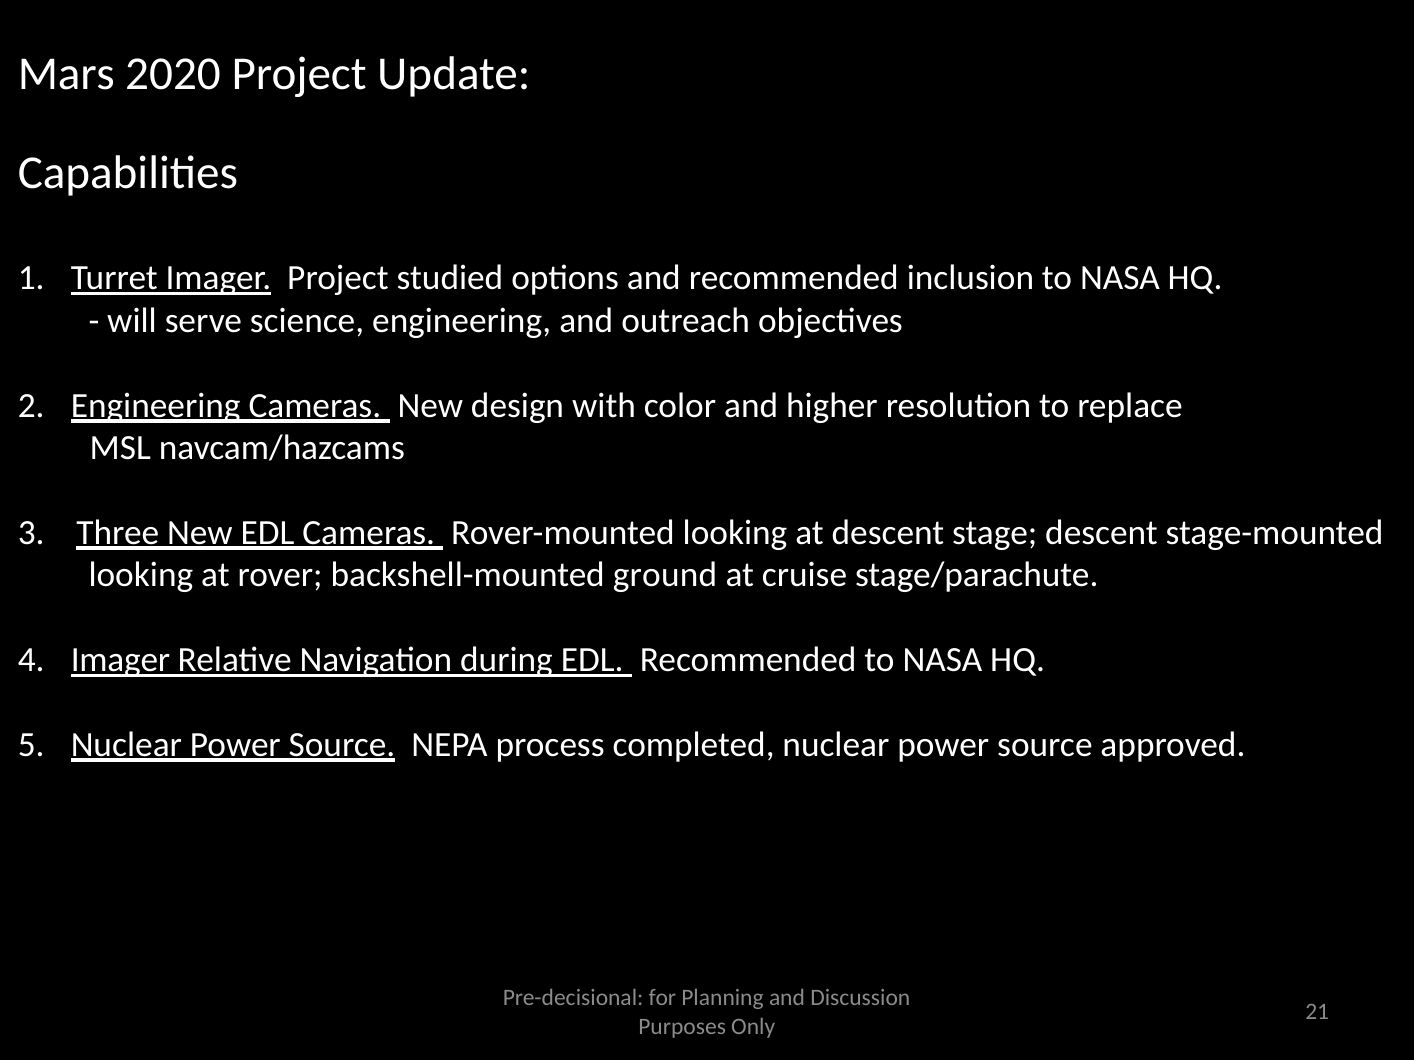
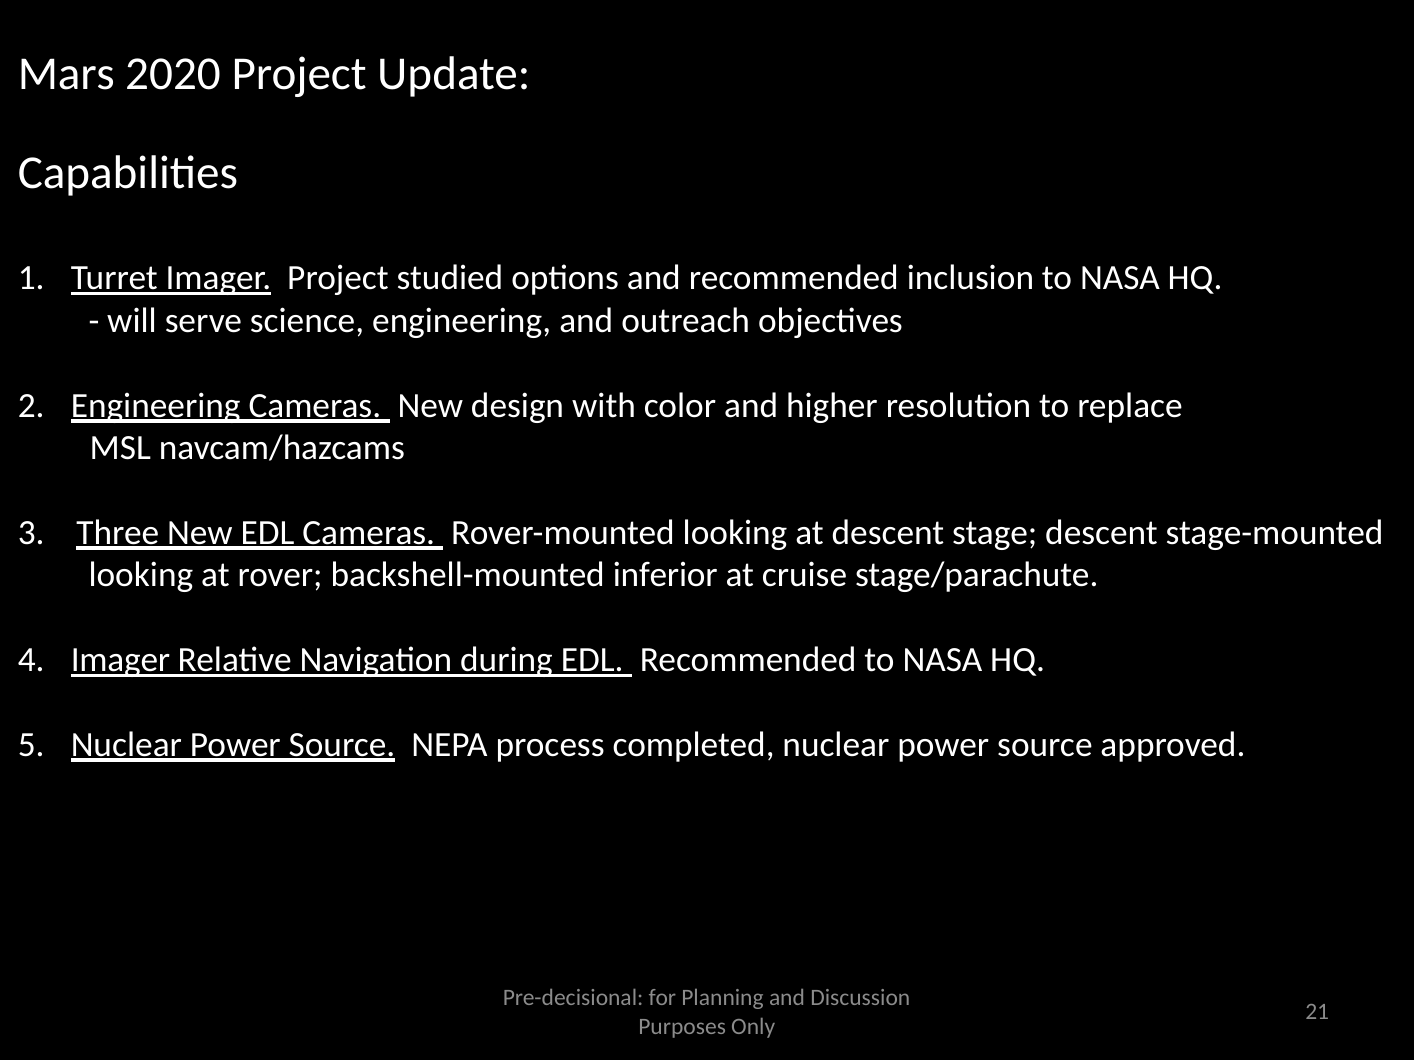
ground: ground -> inferior
